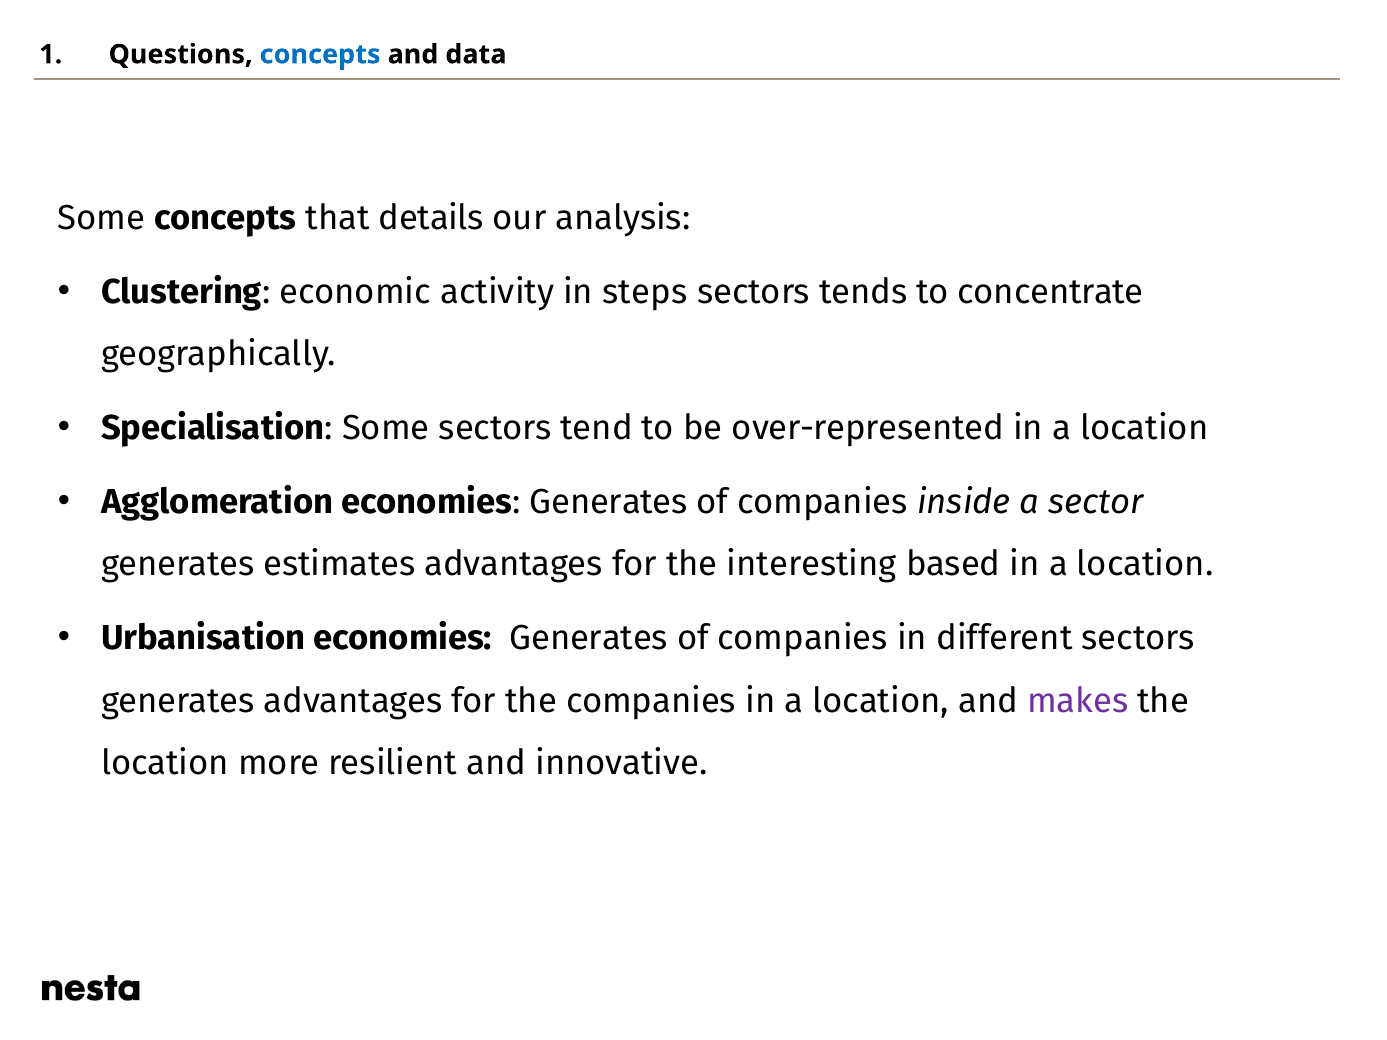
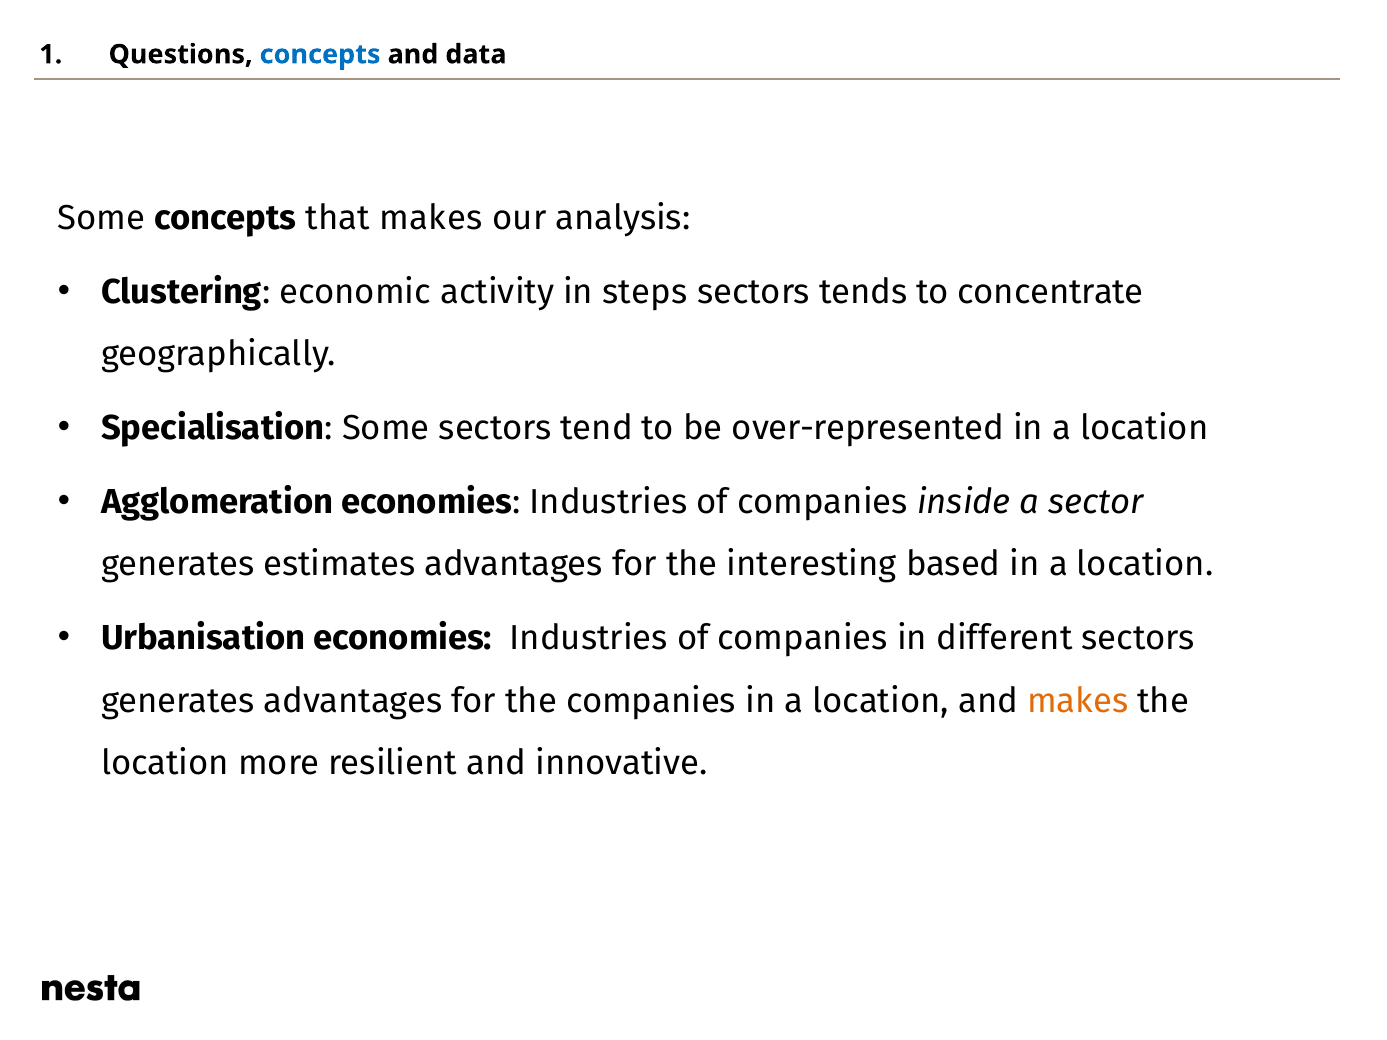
that details: details -> makes
Agglomeration economies Generates: Generates -> Industries
Urbanisation economies Generates: Generates -> Industries
makes at (1078, 701) colour: purple -> orange
